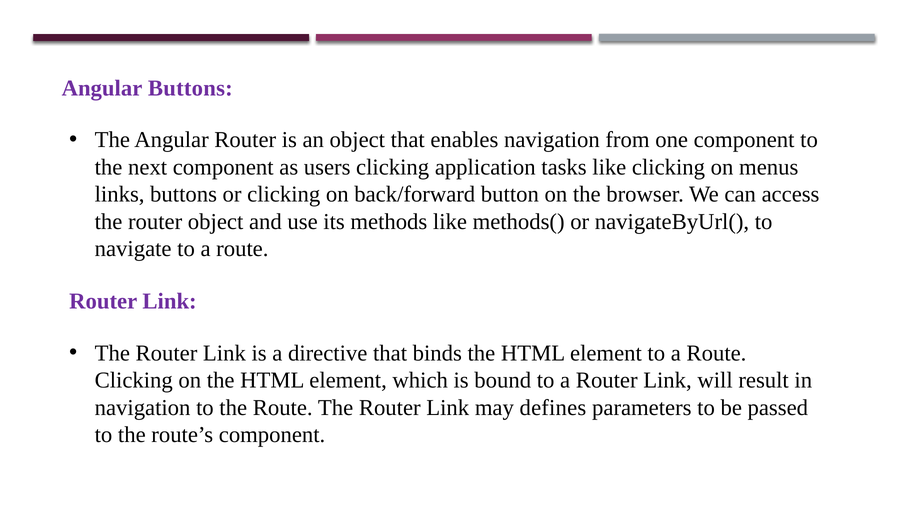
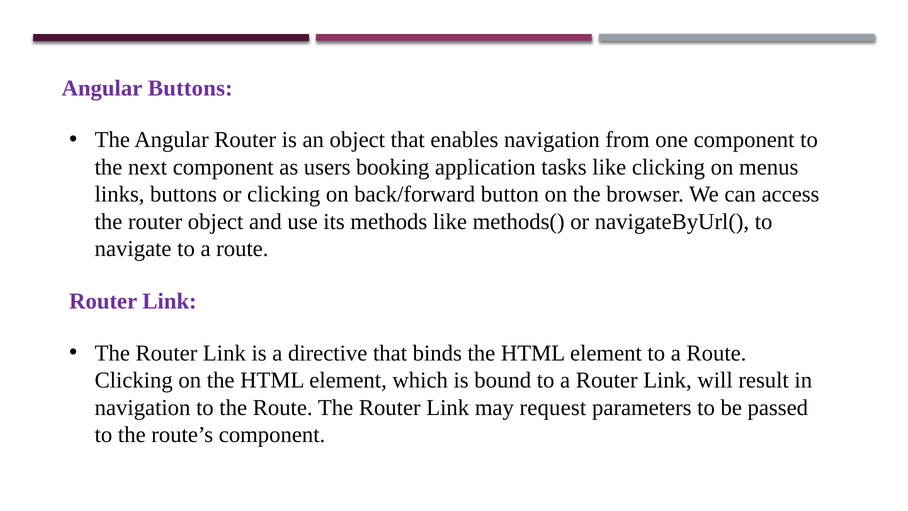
users clicking: clicking -> booking
defines: defines -> request
